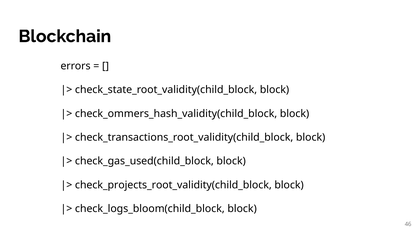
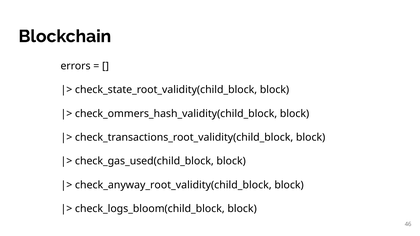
check_projects_root_validity(child_block: check_projects_root_validity(child_block -> check_anyway_root_validity(child_block
